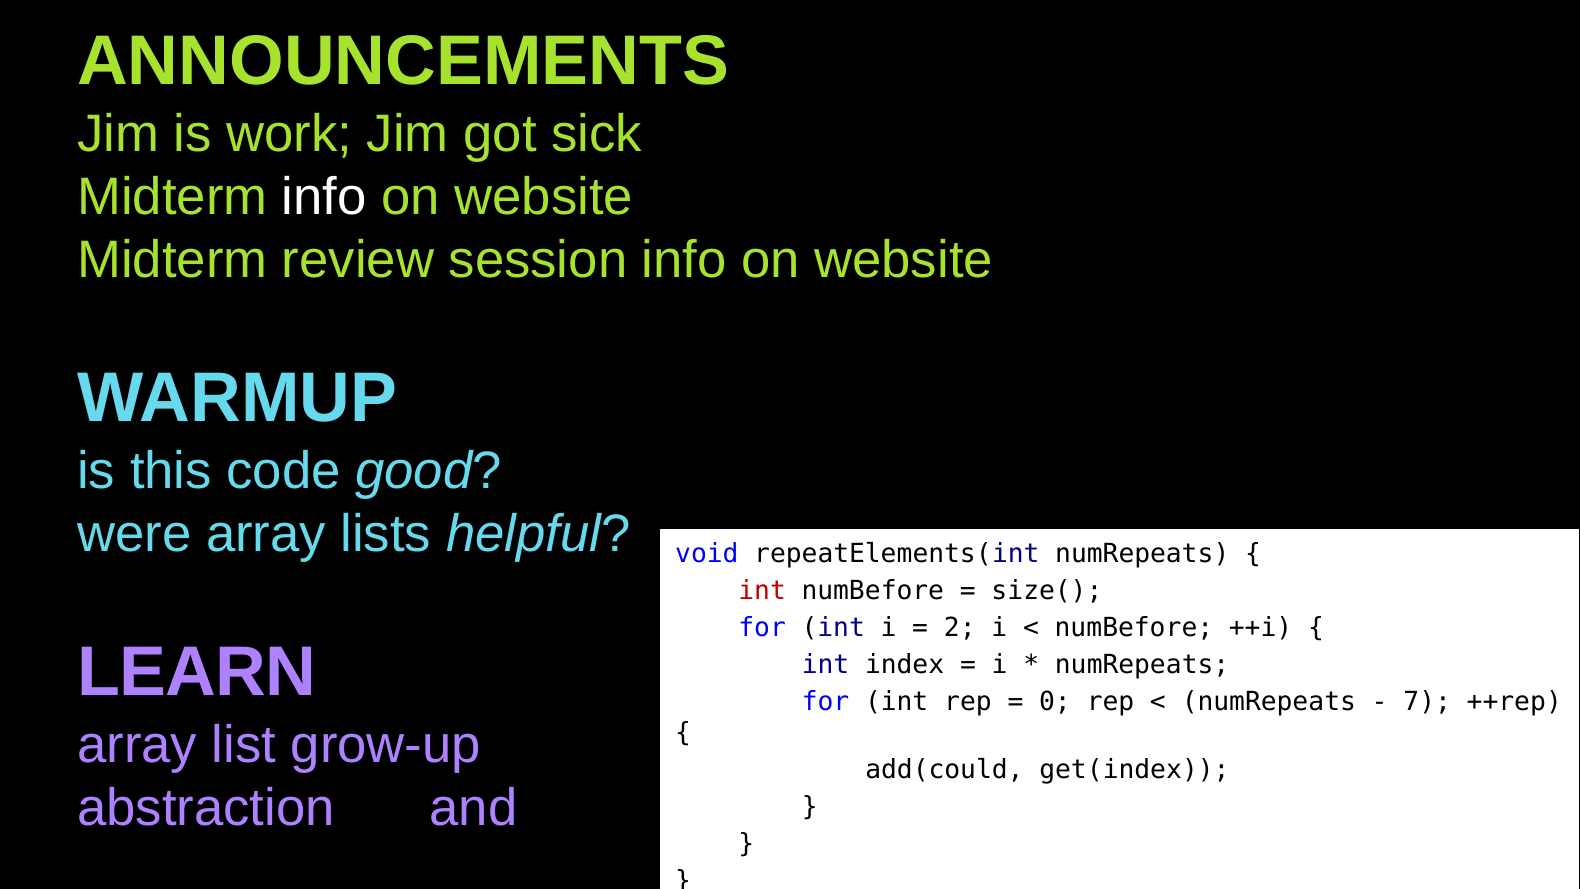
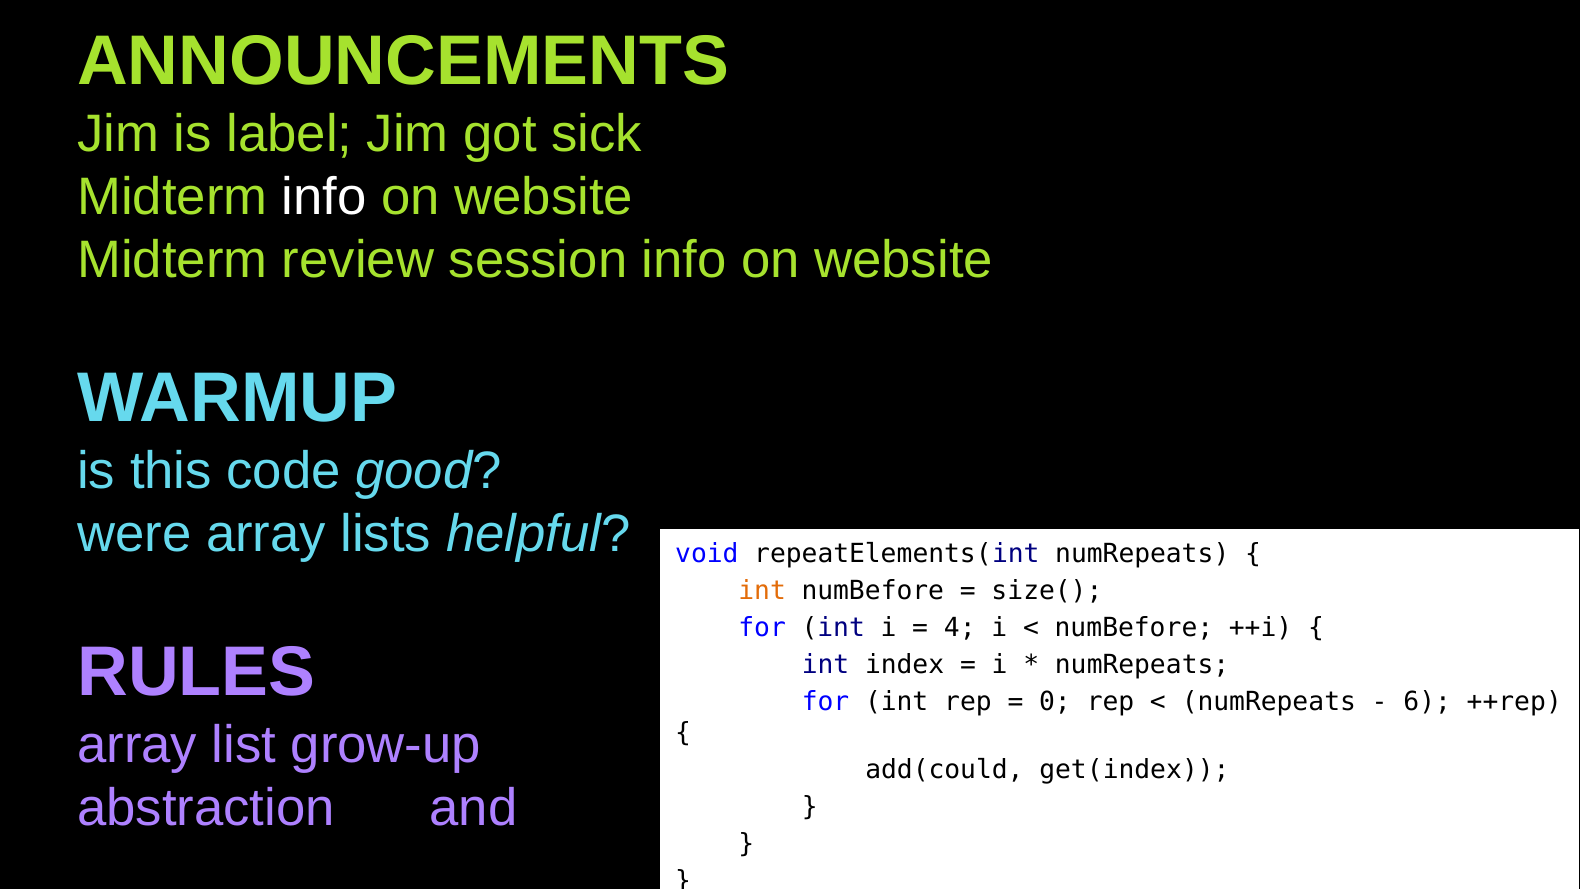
work: work -> label
int at (762, 591) colour: red -> orange
2: 2 -> 4
LEARN: LEARN -> RULES
7: 7 -> 6
